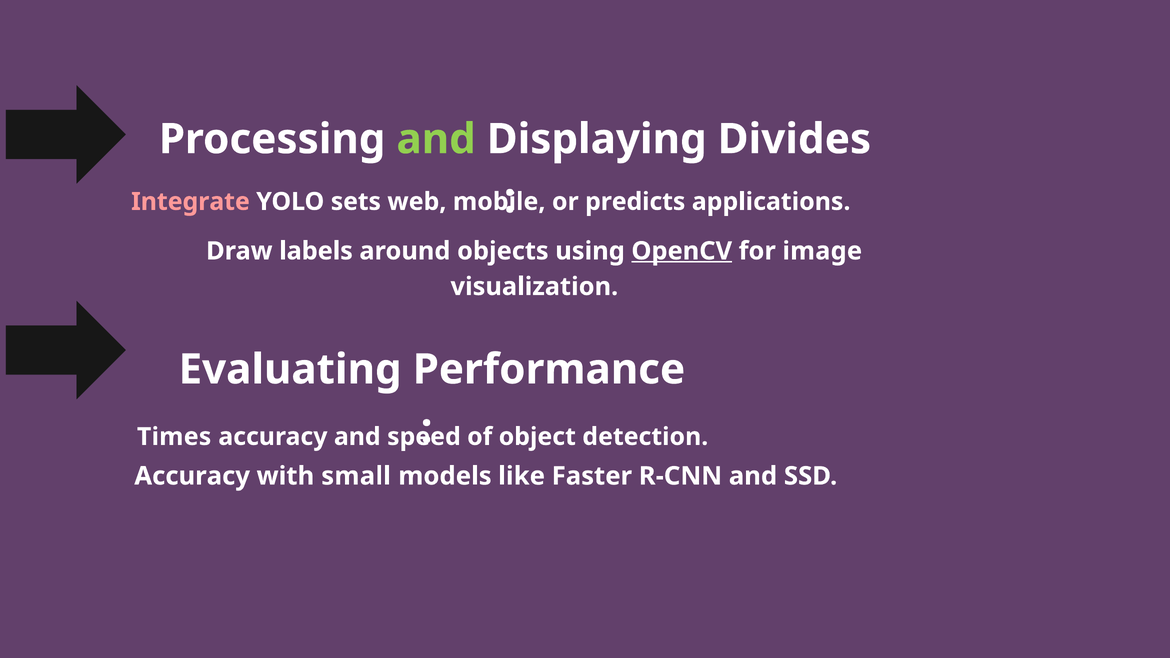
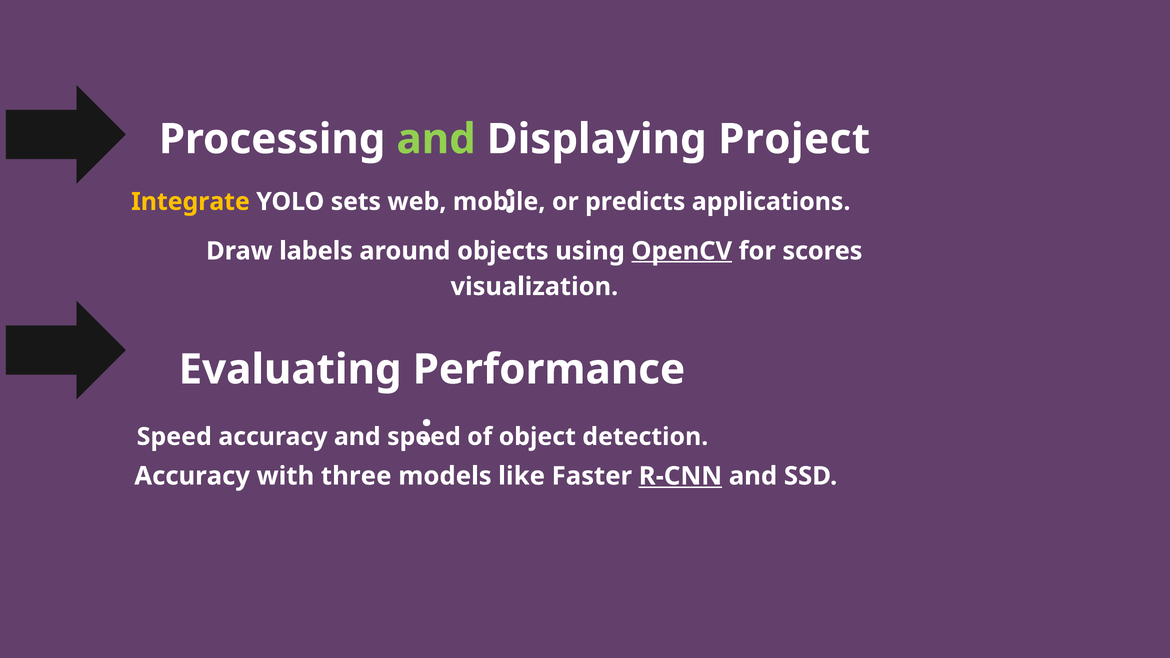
Divides: Divides -> Project
Integrate colour: pink -> yellow
image: image -> scores
Times at (174, 437): Times -> Speed
small: small -> three
R-CNN underline: none -> present
